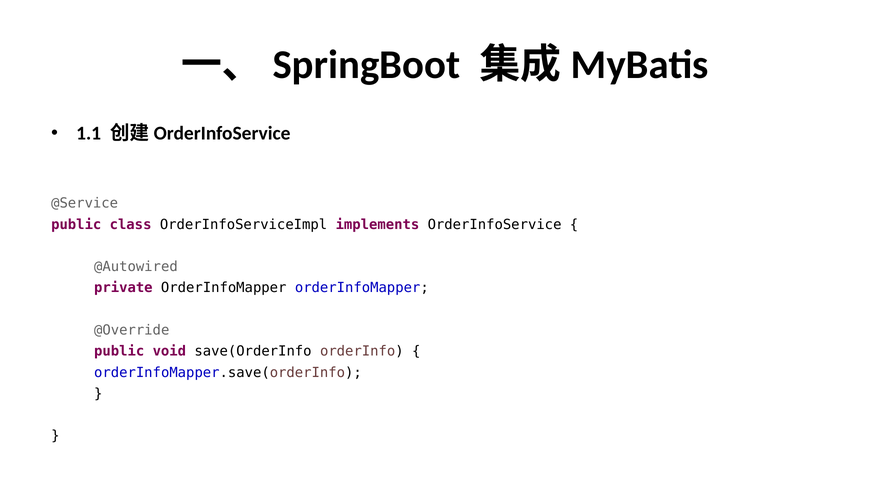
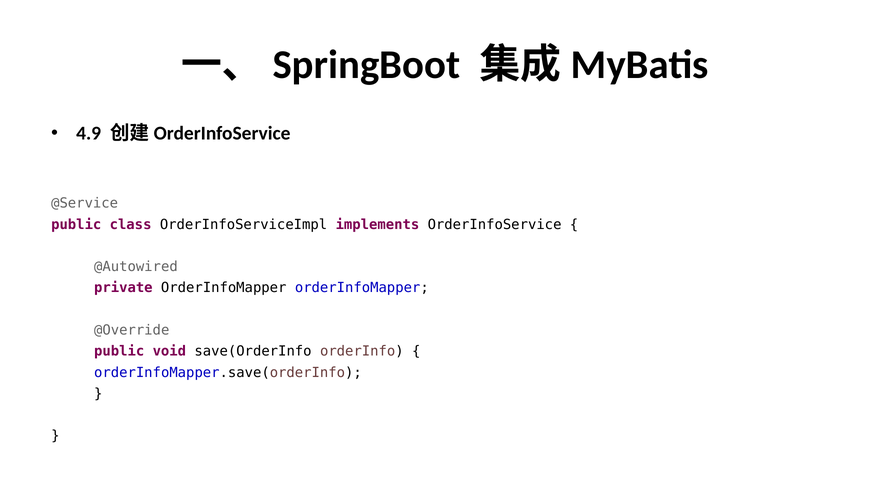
1.1: 1.1 -> 4.9
